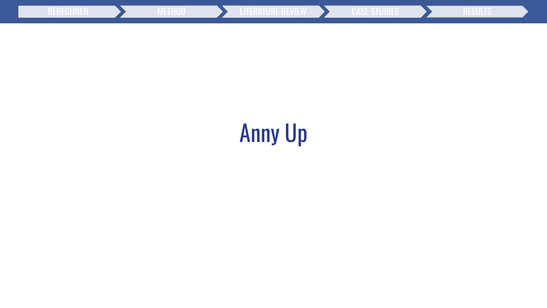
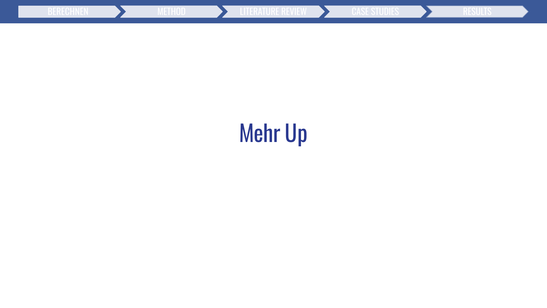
Anny: Anny -> Mehr
